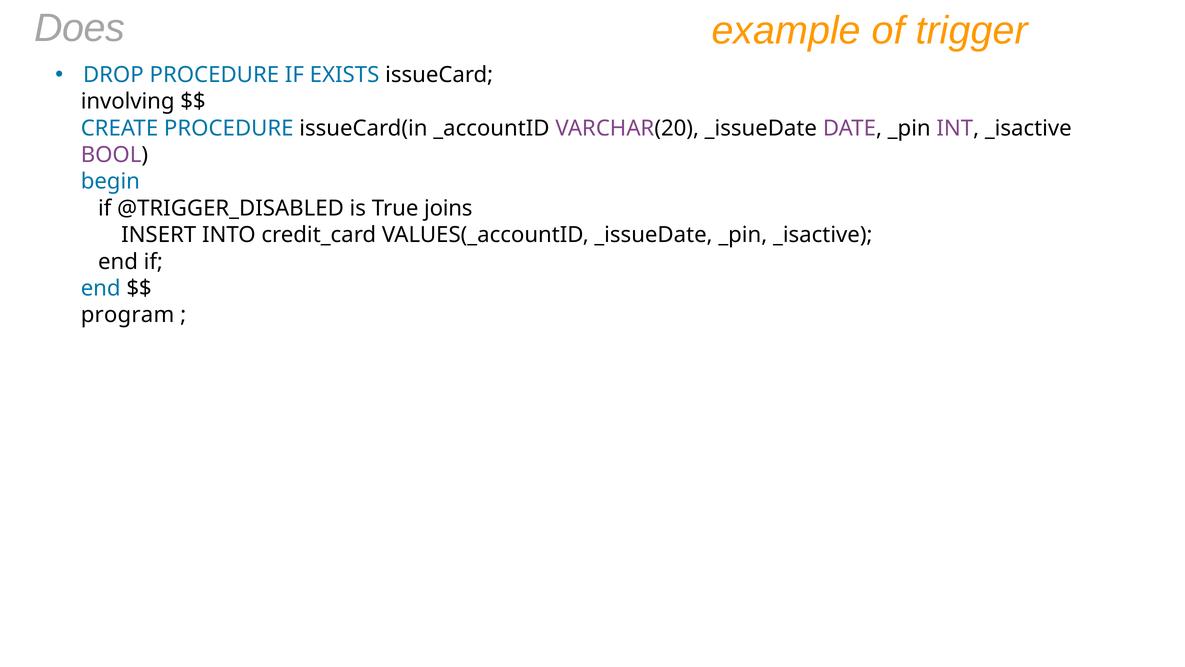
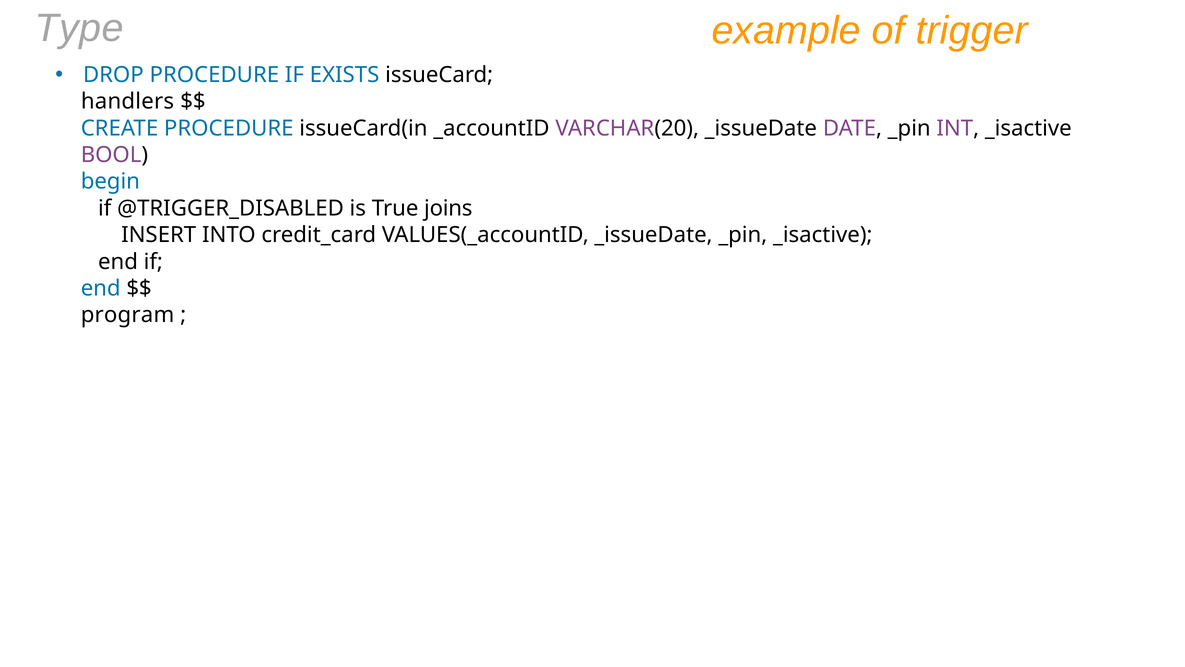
Does: Does -> Type
involving: involving -> handlers
